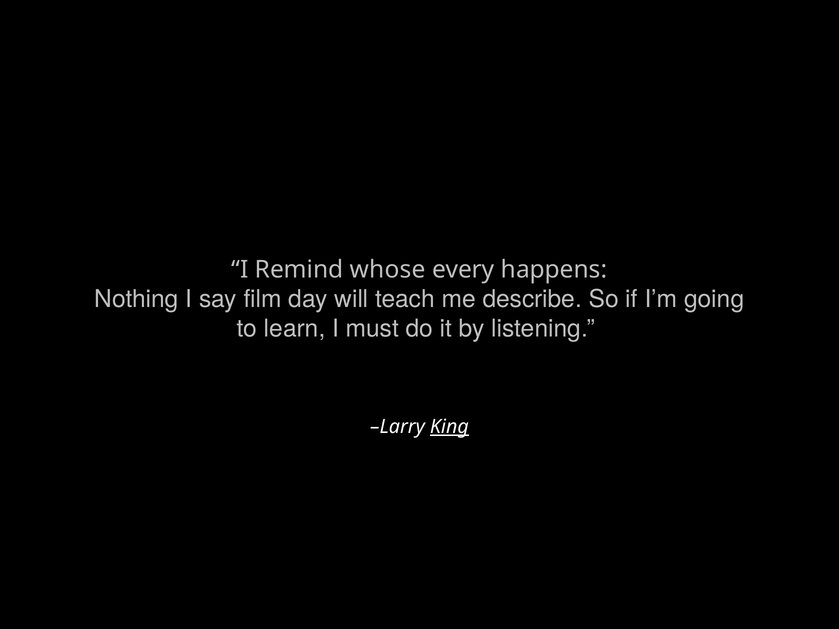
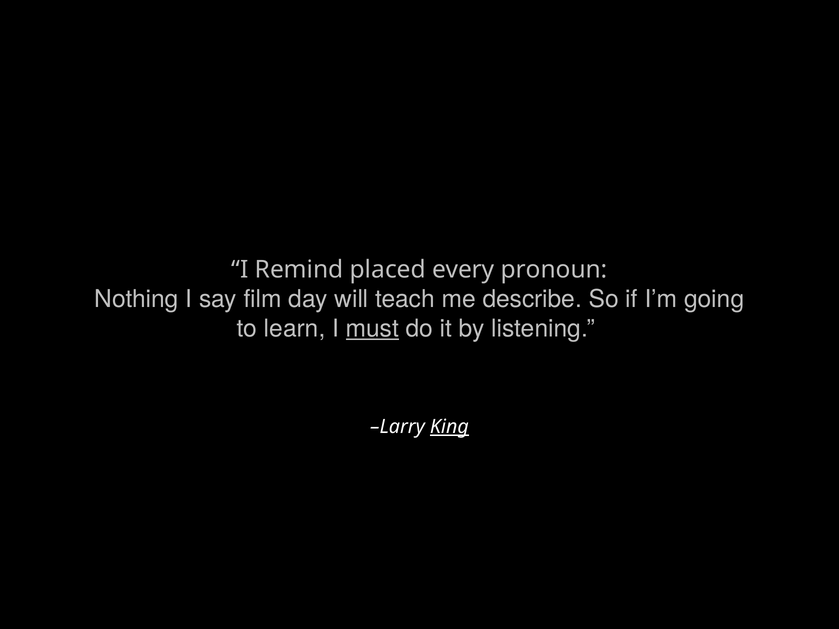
whose: whose -> placed
happens: happens -> pronoun
must underline: none -> present
